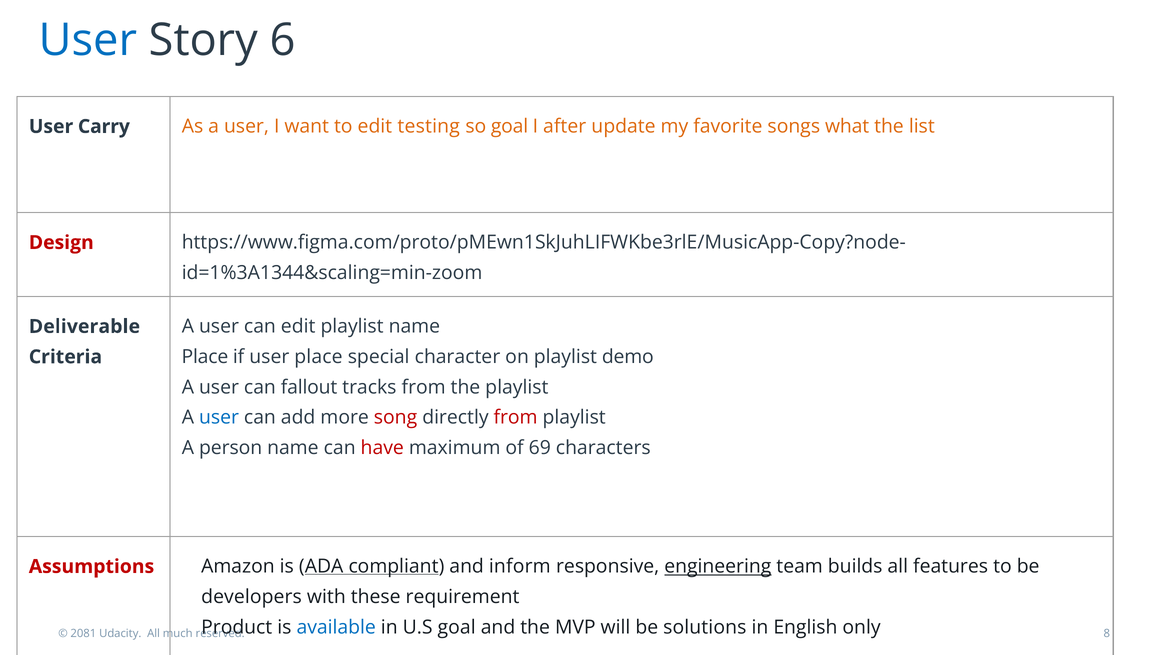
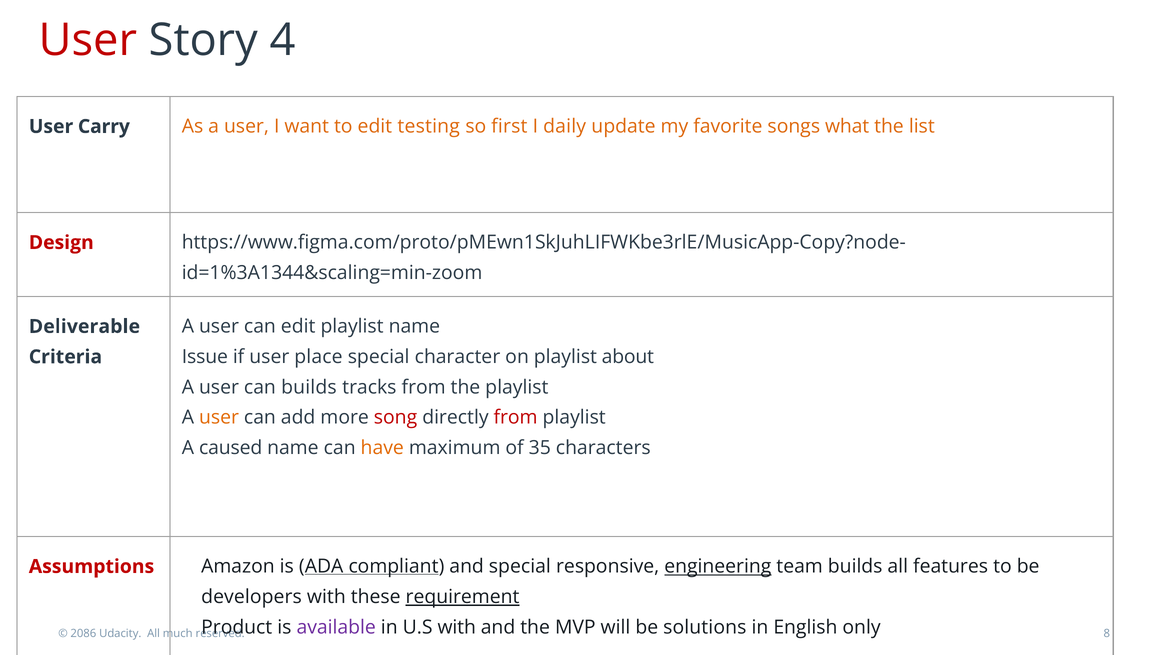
User at (88, 40) colour: blue -> red
6: 6 -> 4
so goal: goal -> first
after: after -> daily
Place at (205, 357): Place -> Issue
demo: demo -> about
can fallout: fallout -> builds
user at (219, 418) colour: blue -> orange
person: person -> caused
have colour: red -> orange
69: 69 -> 35
and inform: inform -> special
requirement underline: none -> present
available colour: blue -> purple
U.S goal: goal -> with
2081: 2081 -> 2086
